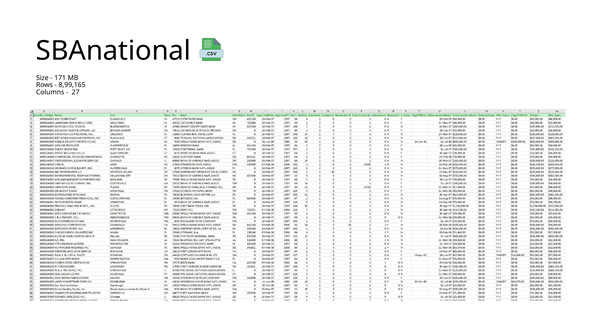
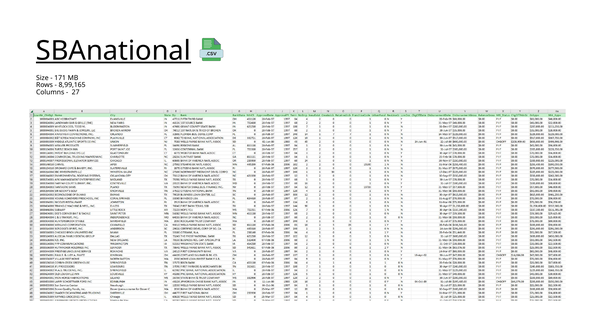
SBAnational underline: none -> present
